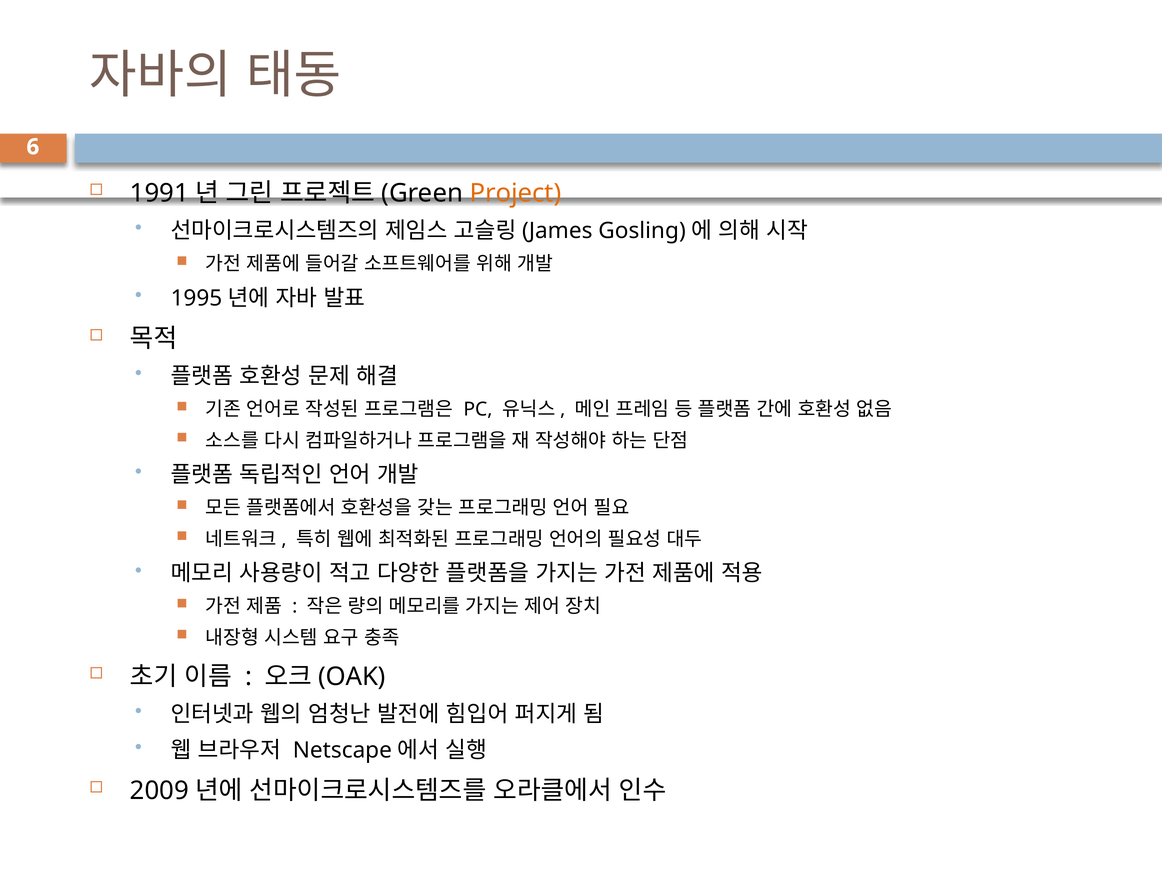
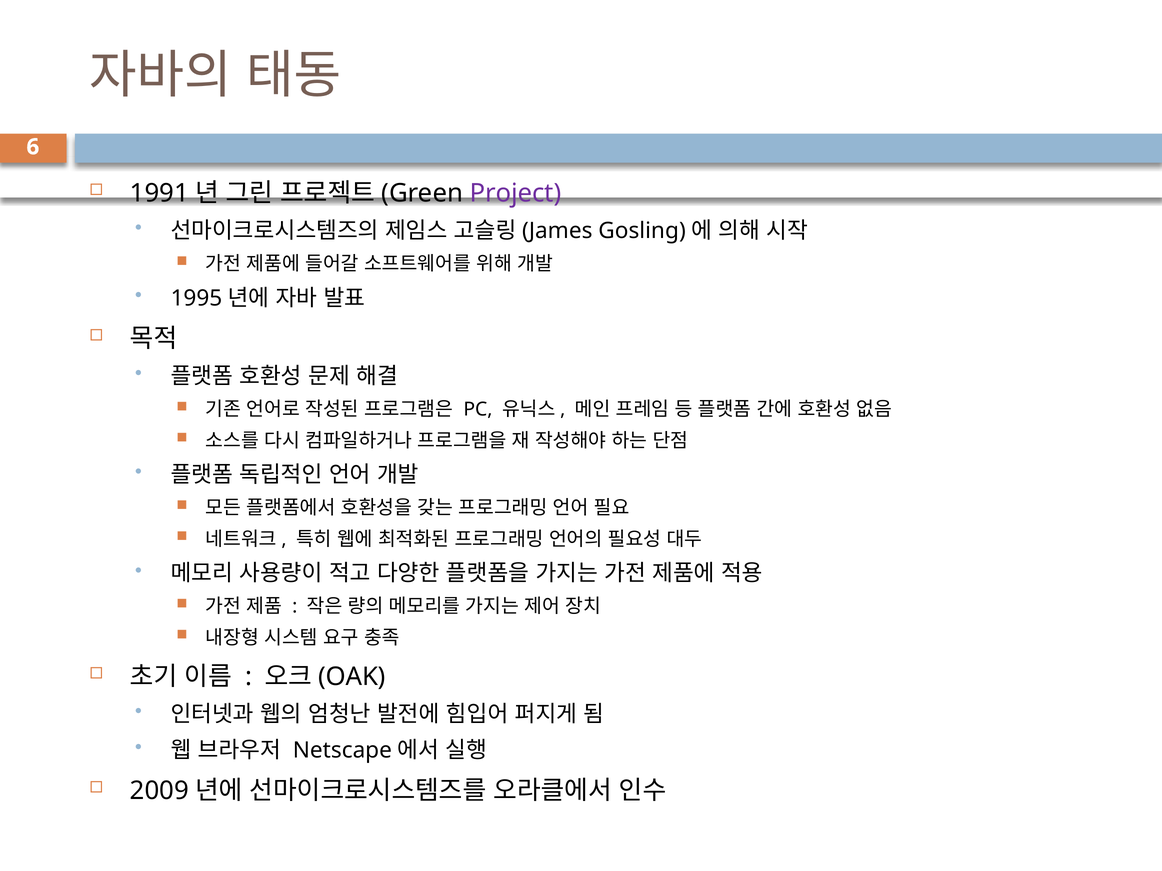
Project colour: orange -> purple
